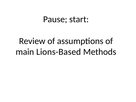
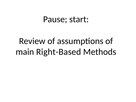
Lions-Based: Lions-Based -> Right-Based
